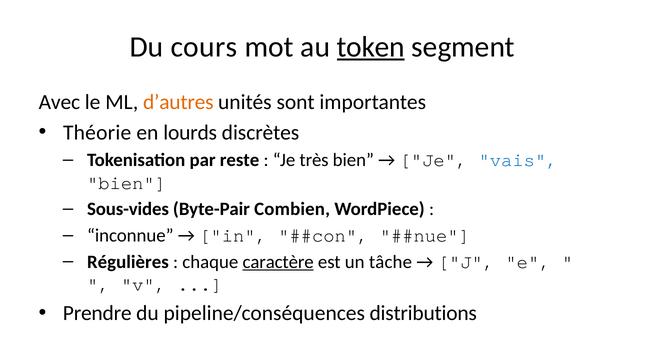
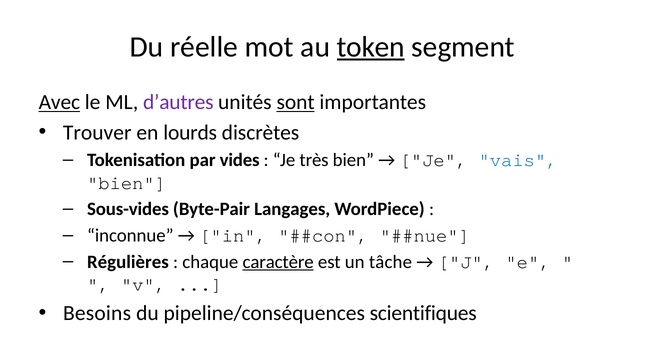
cours: cours -> réelle
Avec underline: none -> present
d’autres colour: orange -> purple
sont underline: none -> present
Théorie: Théorie -> Trouver
reste: reste -> vides
Combien: Combien -> Langages
Prendre: Prendre -> Besoins
distributions: distributions -> scientifiques
